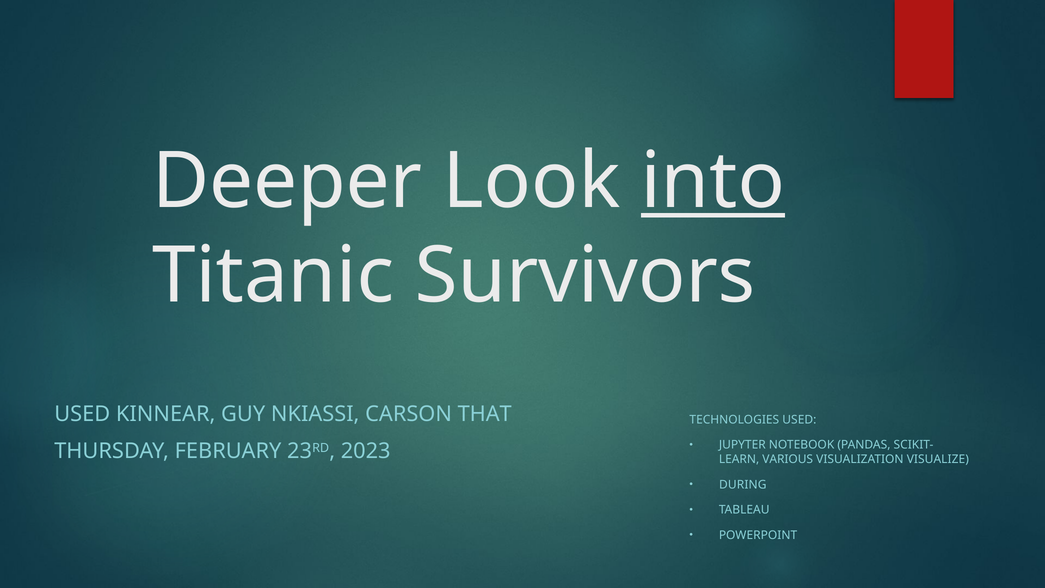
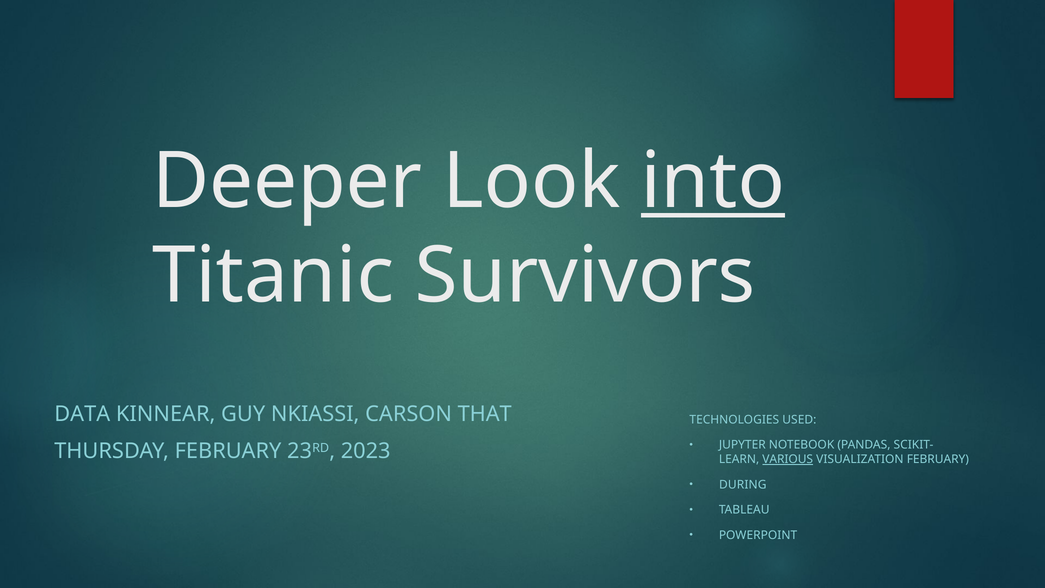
USED at (82, 414): USED -> DATA
VARIOUS underline: none -> present
VISUALIZATION VISUALIZE: VISUALIZE -> FEBRUARY
